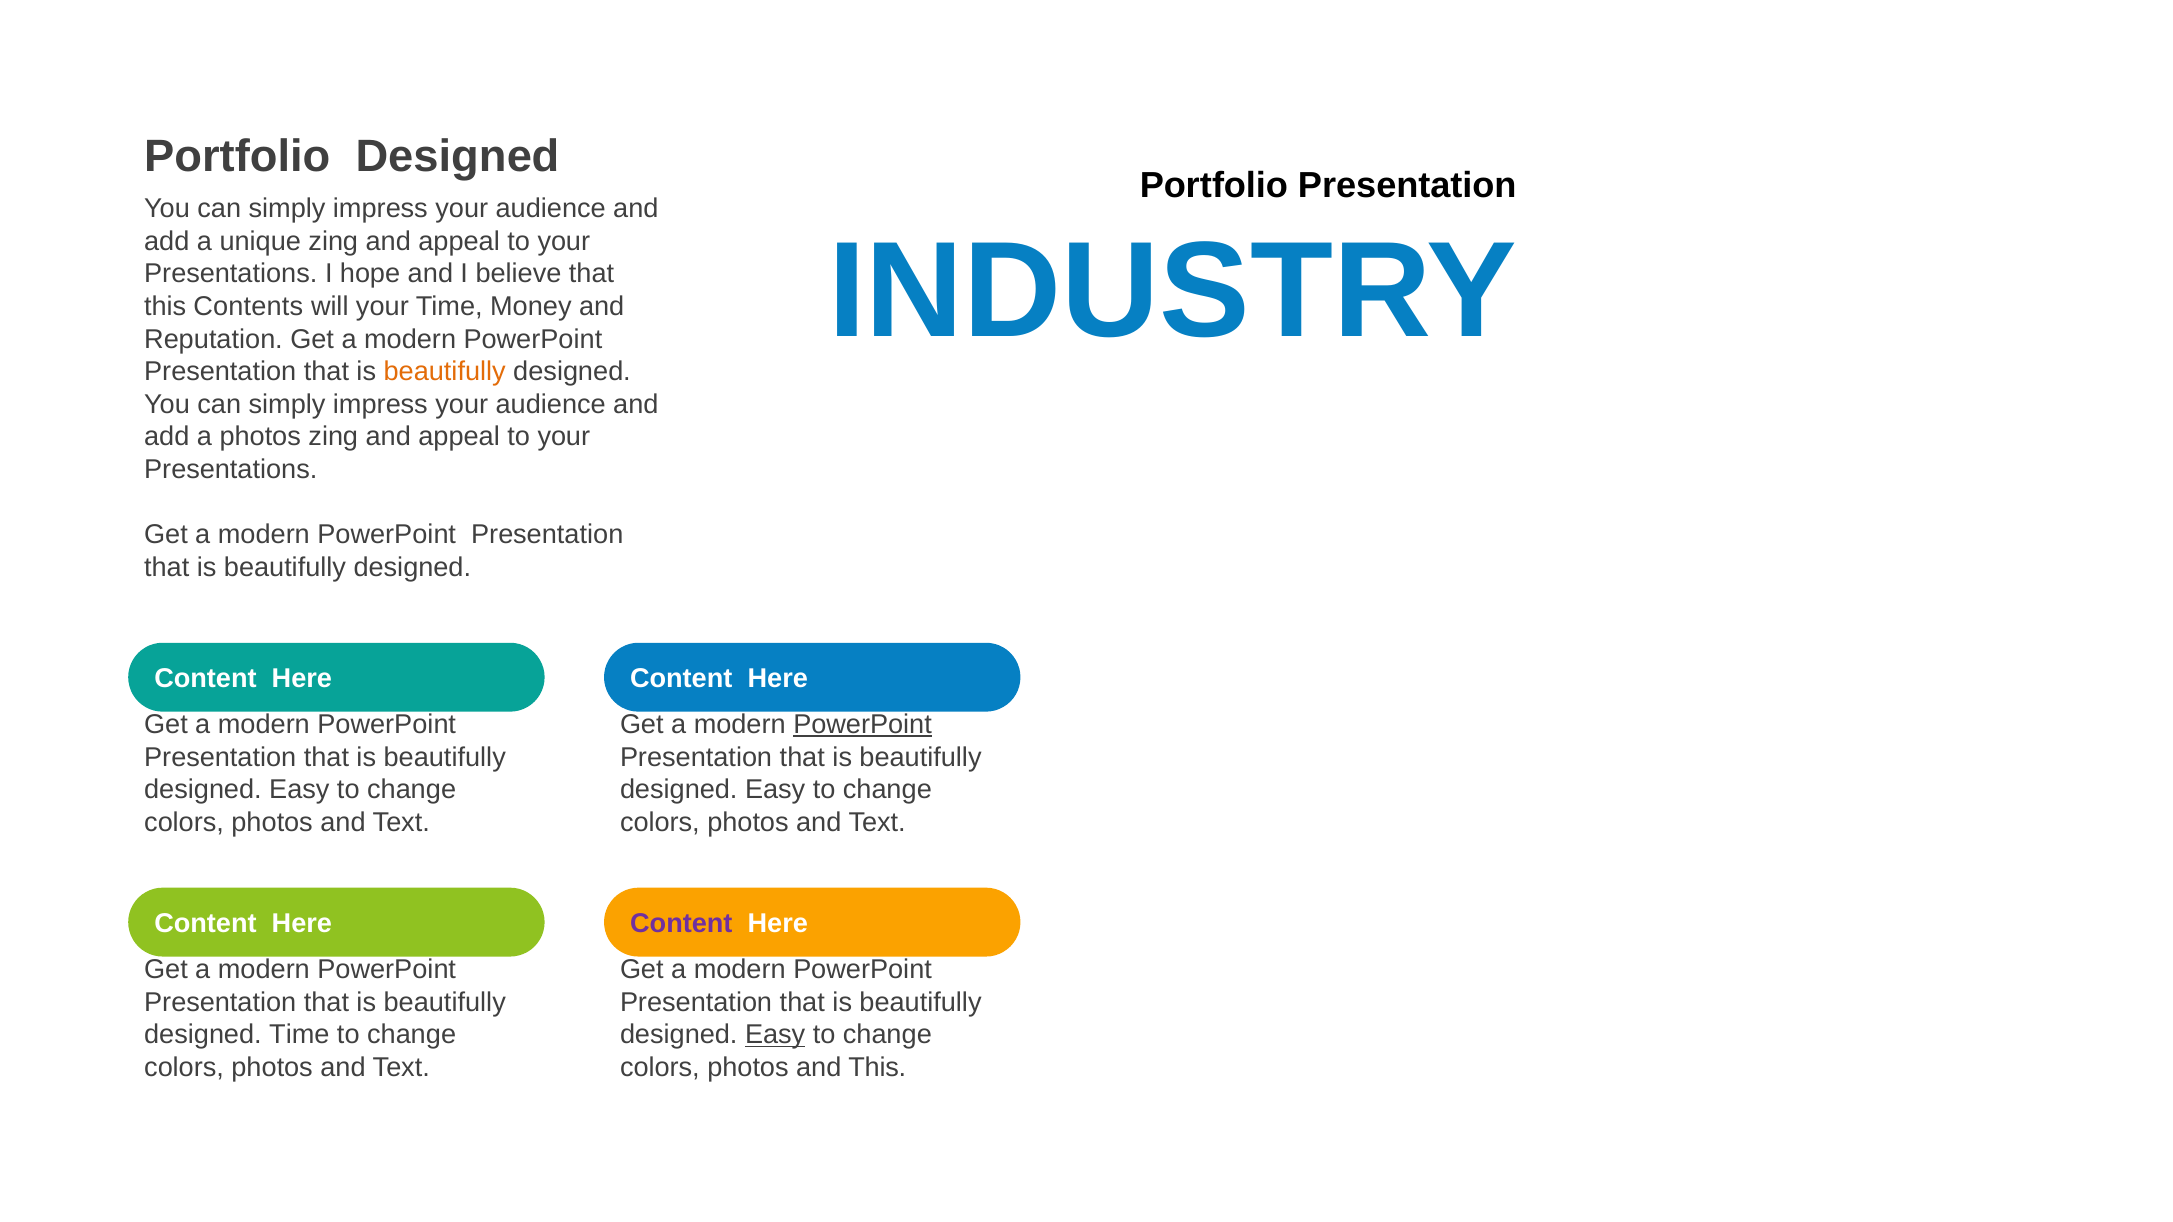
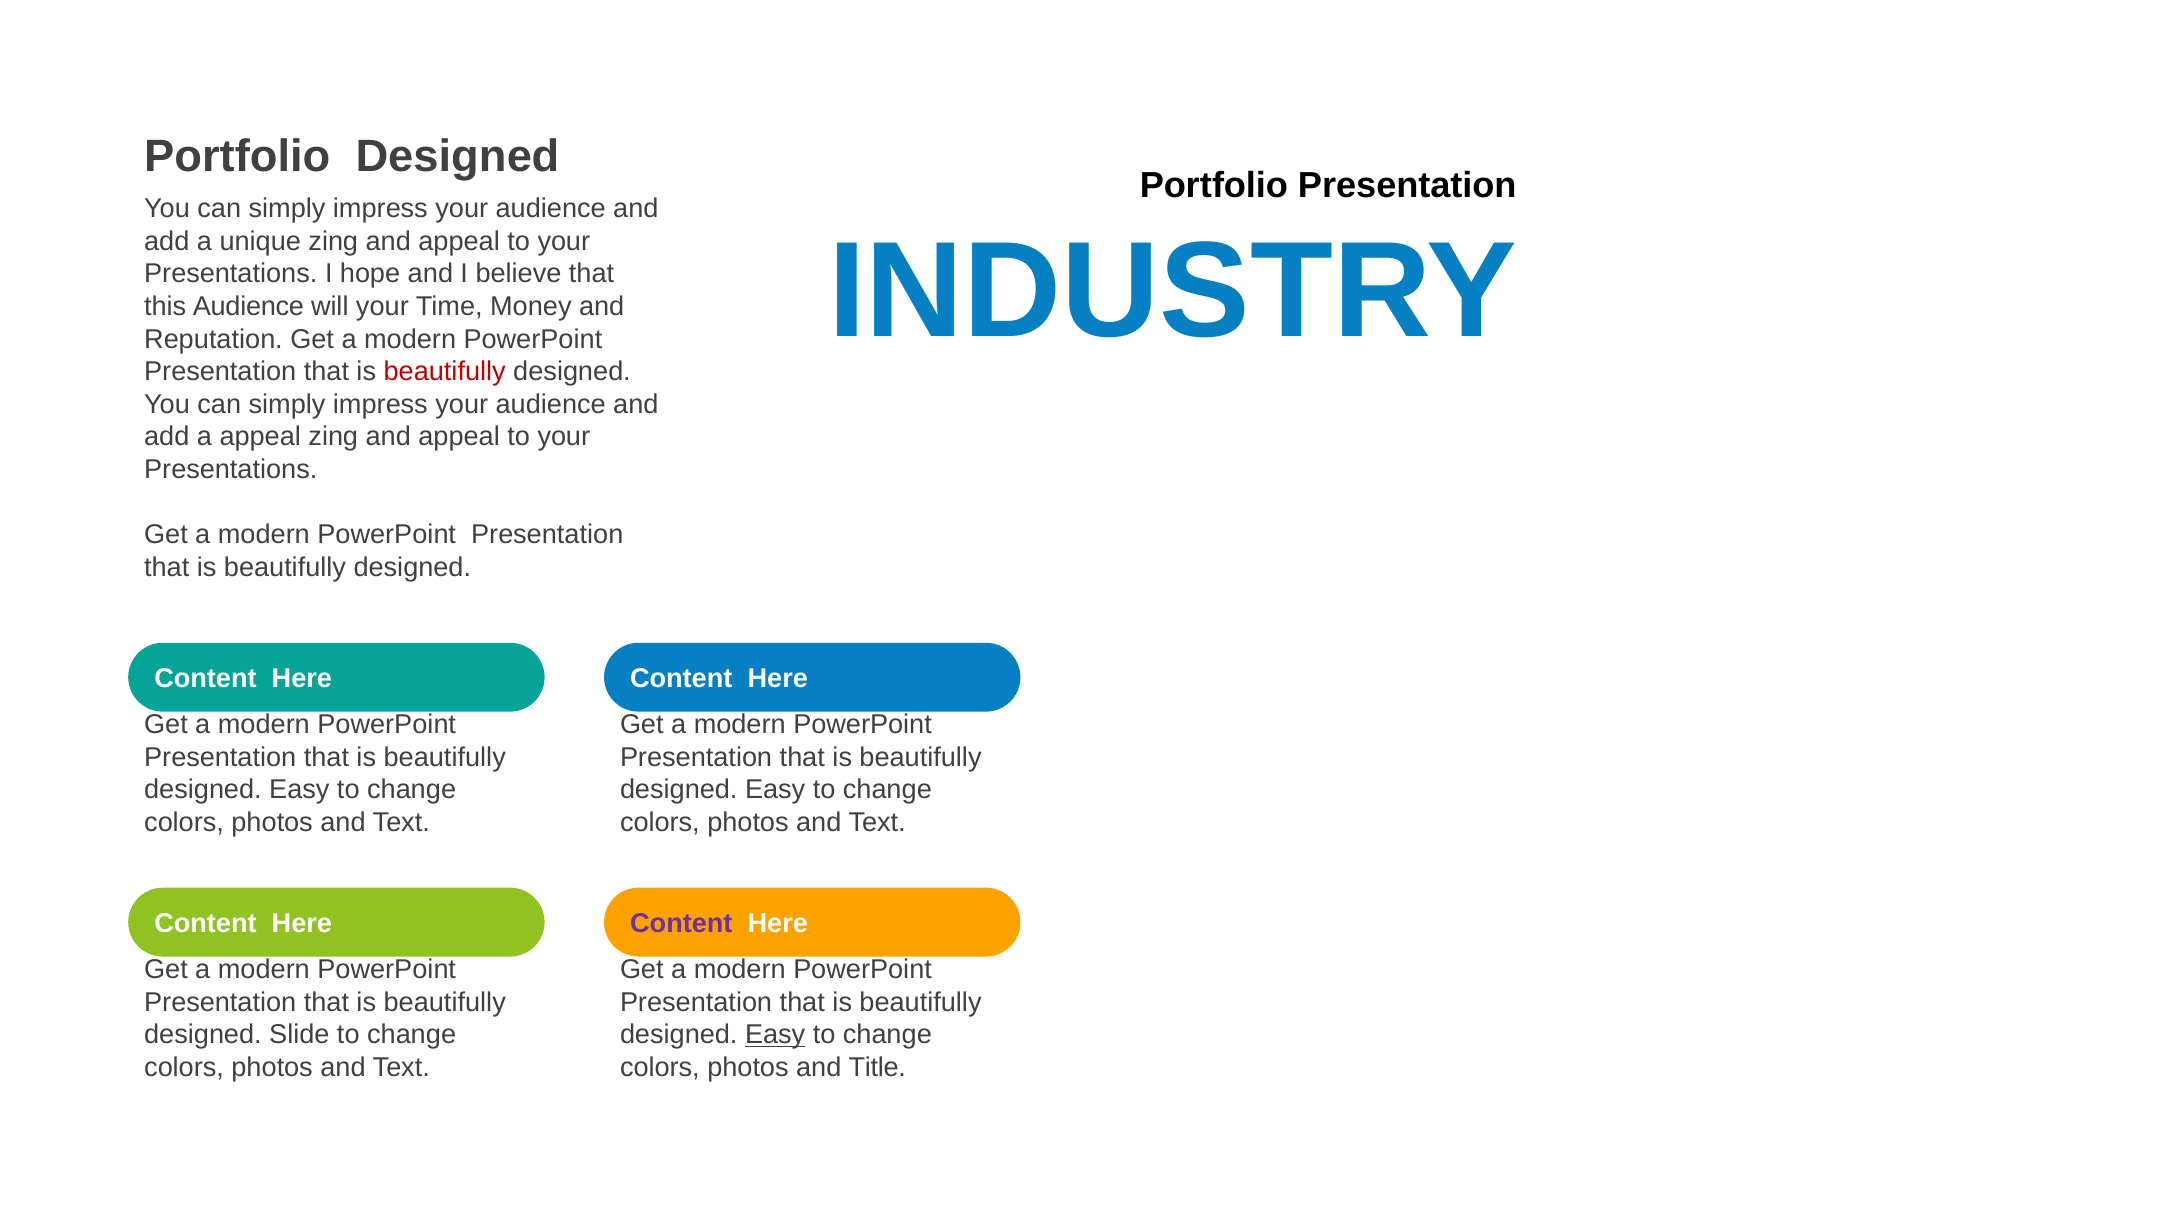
this Contents: Contents -> Audience
beautifully at (445, 372) colour: orange -> red
a photos: photos -> appeal
PowerPoint at (863, 725) underline: present -> none
designed Time: Time -> Slide
and This: This -> Title
